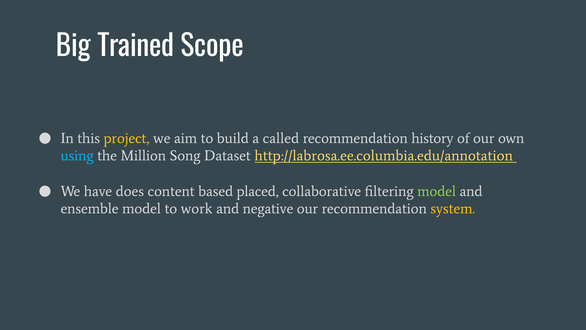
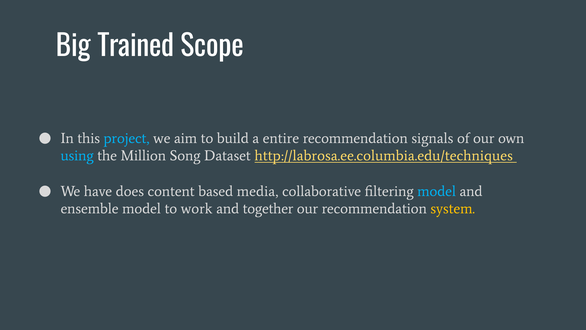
project colour: yellow -> light blue
called: called -> entire
history: history -> signals
http://labrosa.ee.columbia.edu/annotation: http://labrosa.ee.columbia.edu/annotation -> http://labrosa.ee.columbia.edu/techniques
placed: placed -> media
model at (437, 191) colour: light green -> light blue
negative: negative -> together
